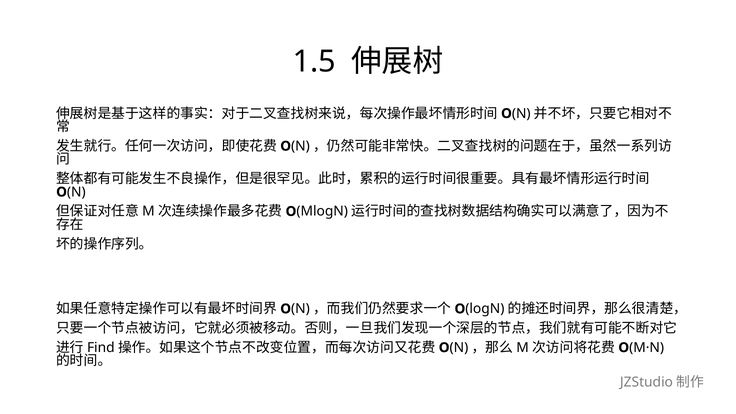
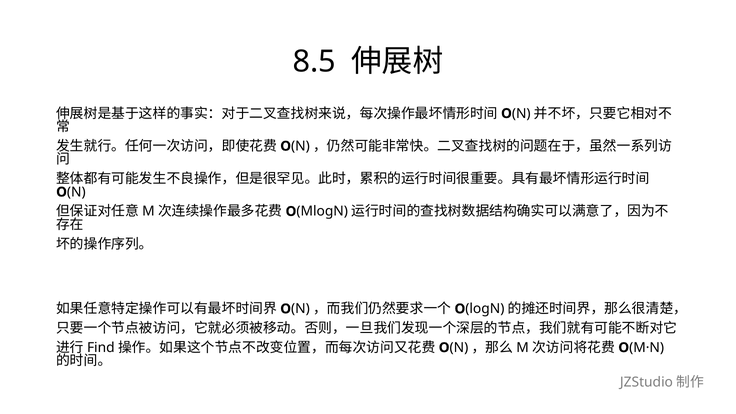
1.5: 1.5 -> 8.5
